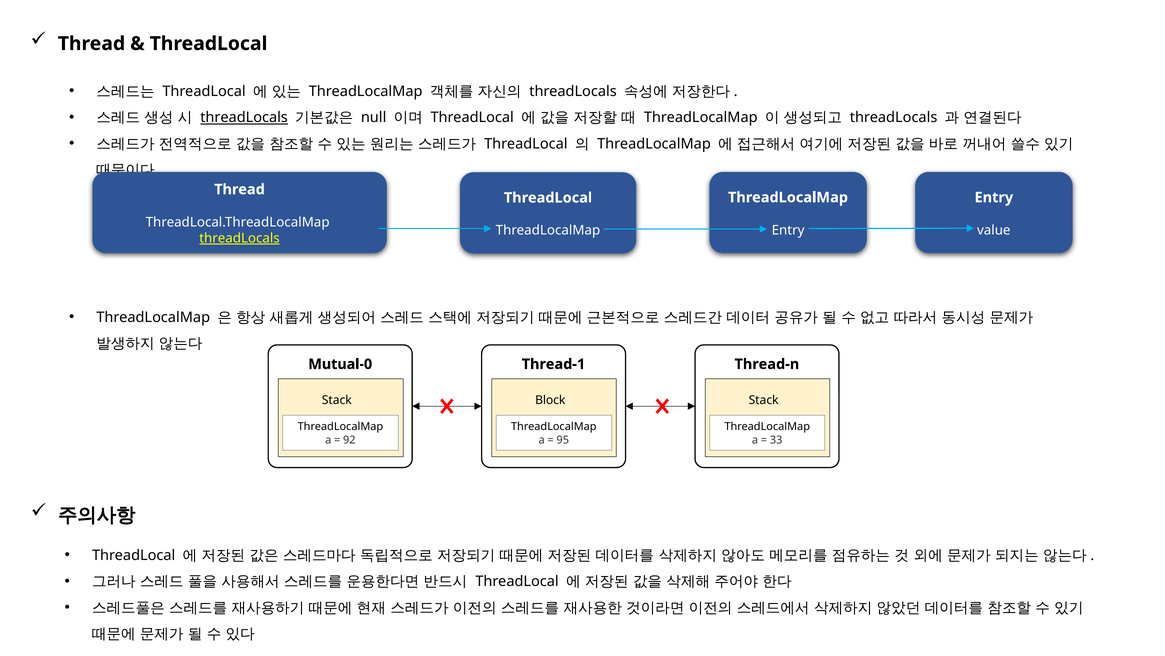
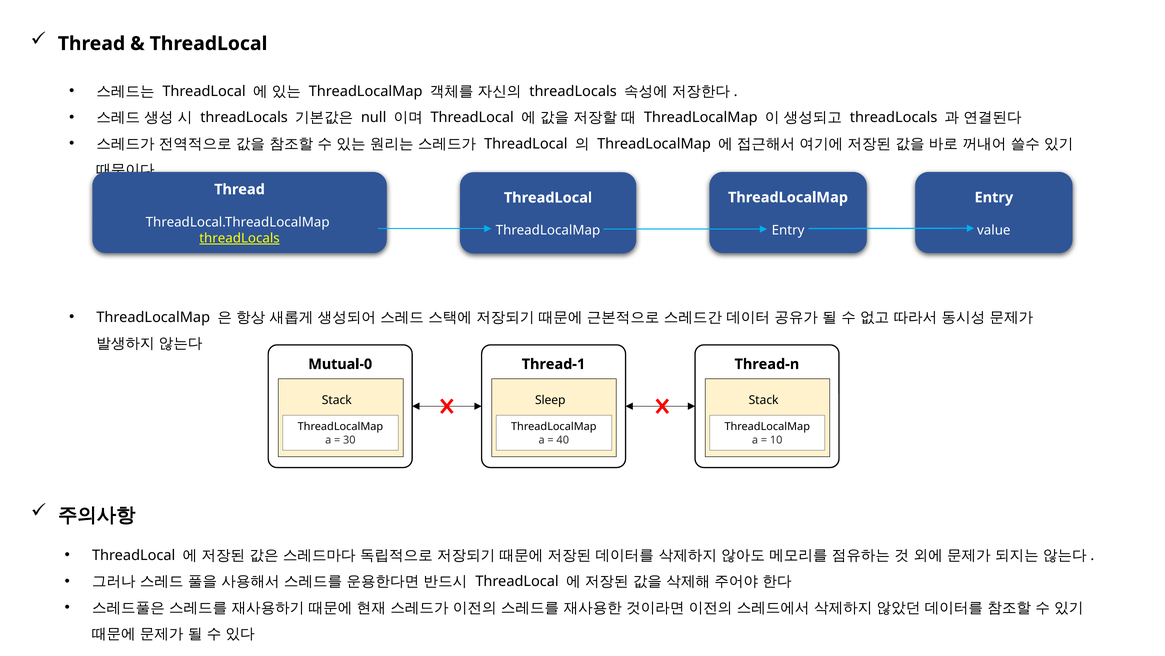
threadLocals at (244, 118) underline: present -> none
Block: Block -> Sleep
92: 92 -> 30
95: 95 -> 40
33: 33 -> 10
